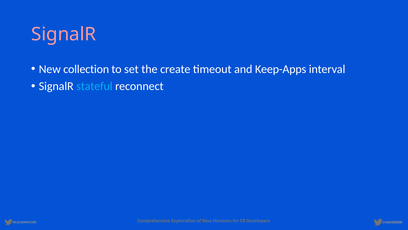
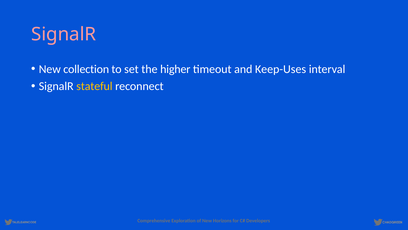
create: create -> higher
Keep-Apps: Keep-Apps -> Keep-Uses
stateful colour: light blue -> yellow
